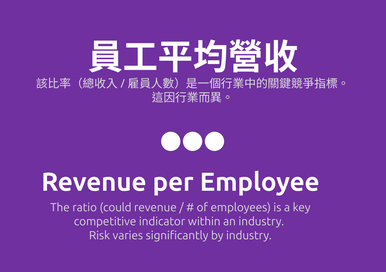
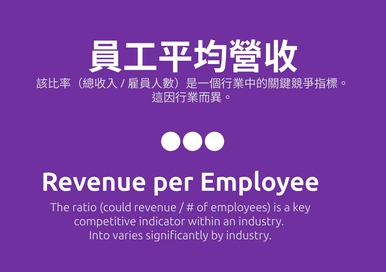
Risk: Risk -> Into
